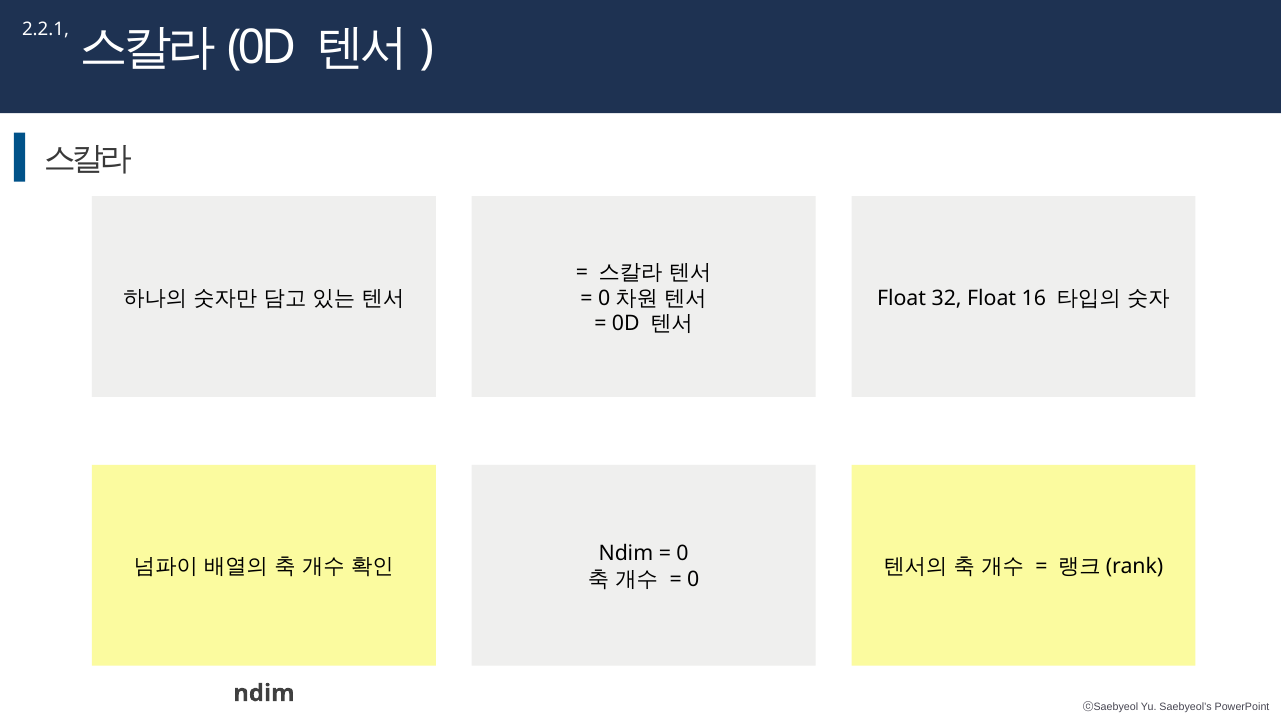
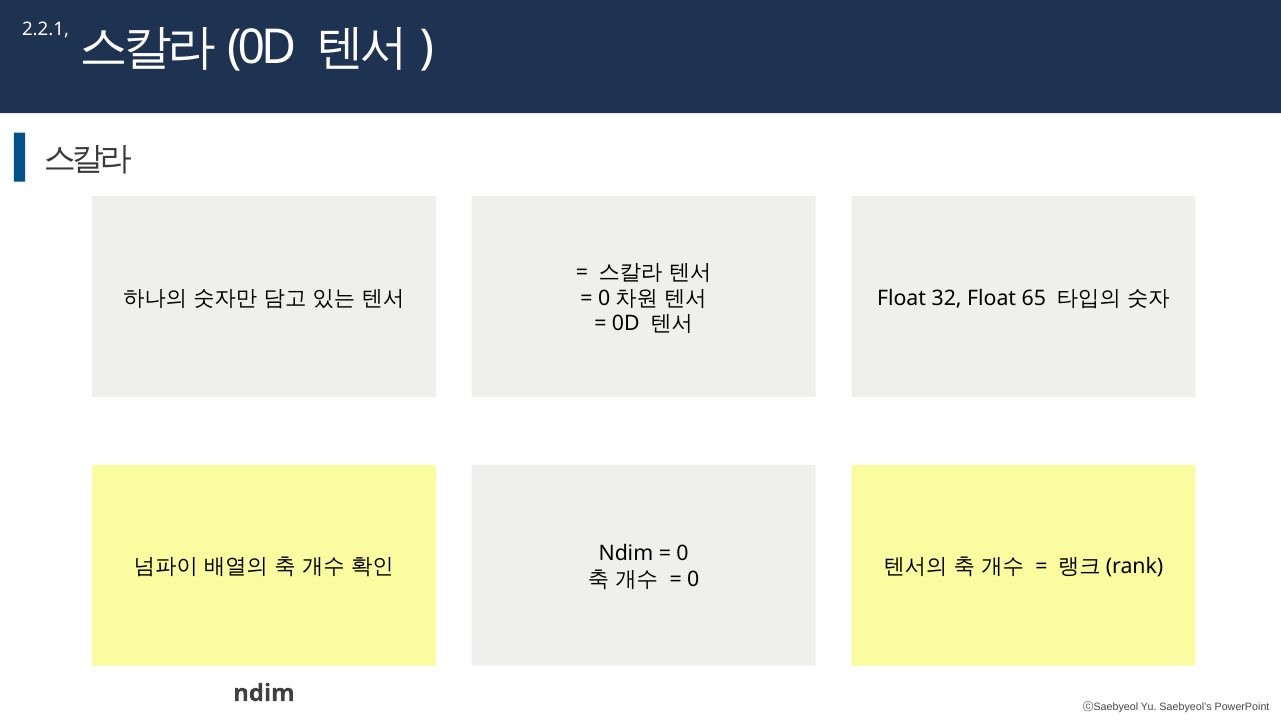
16: 16 -> 65
